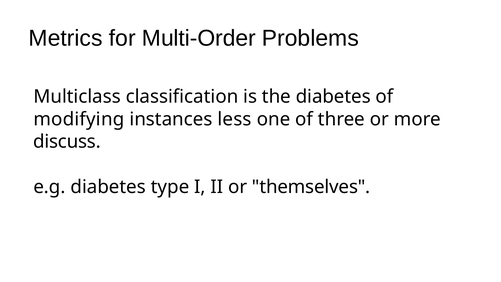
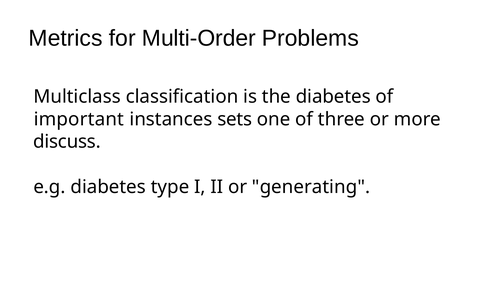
modifying: modifying -> important
less: less -> sets
themselves: themselves -> generating
